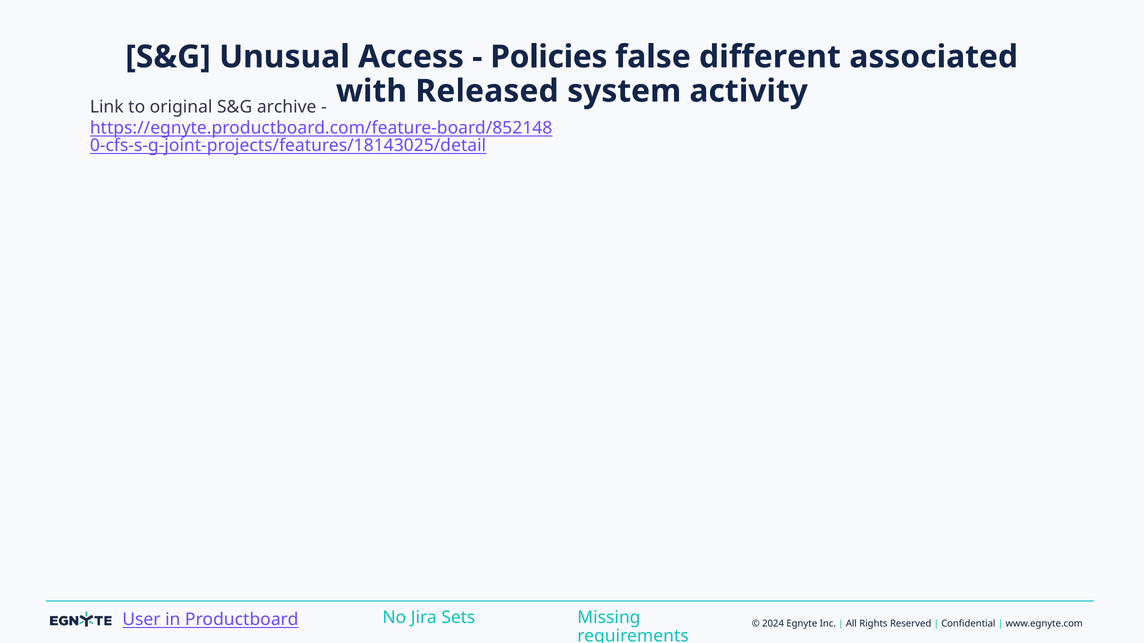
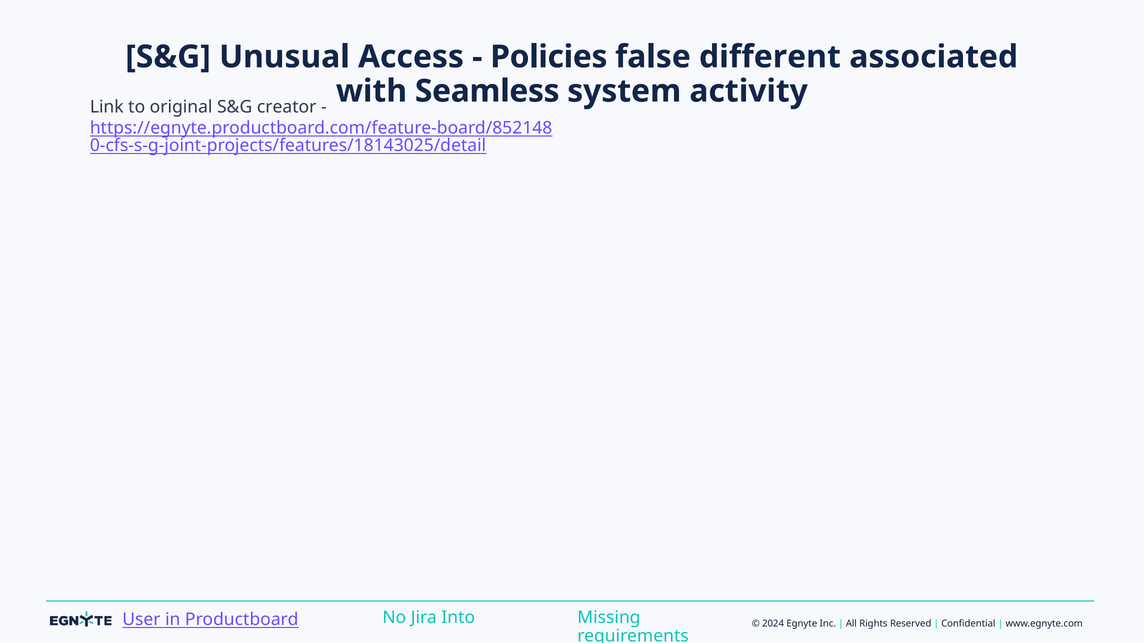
Released: Released -> Seamless
archive: archive -> creator
Sets: Sets -> Into
